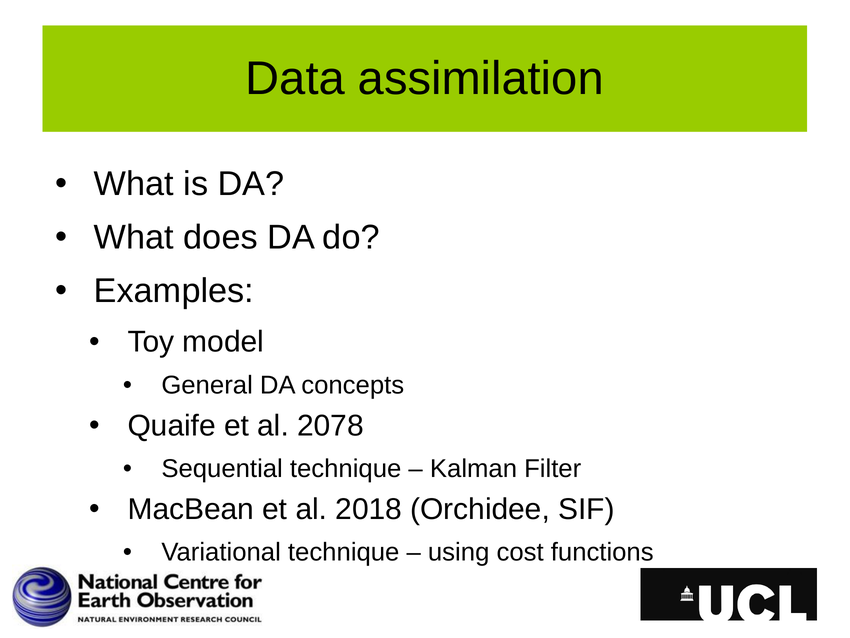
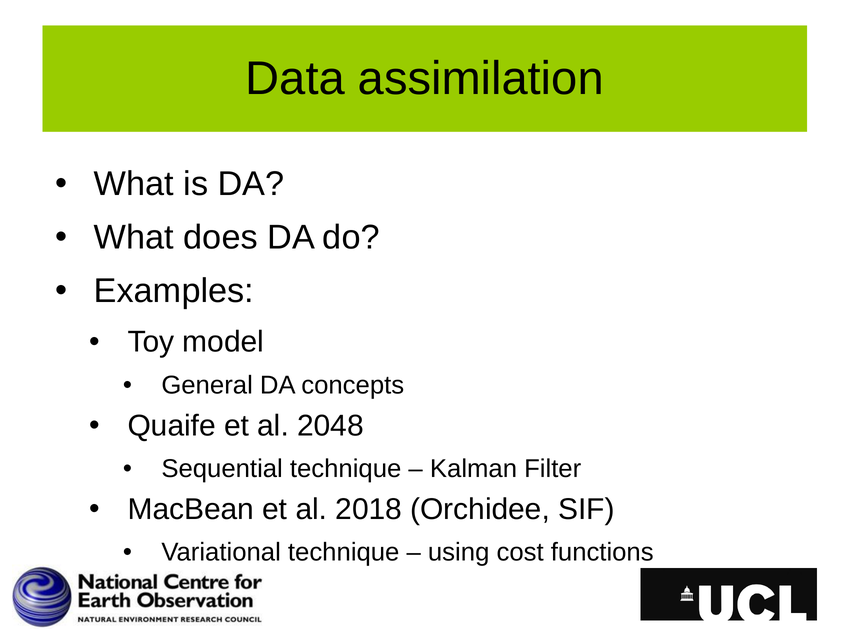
2078: 2078 -> 2048
